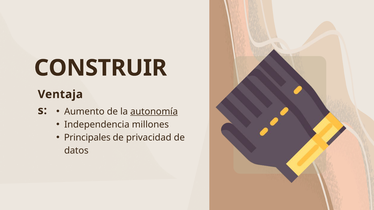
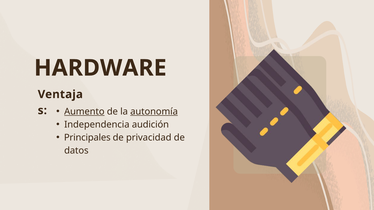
CONSTRUIR: CONSTRUIR -> HARDWARE
Aumento underline: none -> present
millones: millones -> audición
